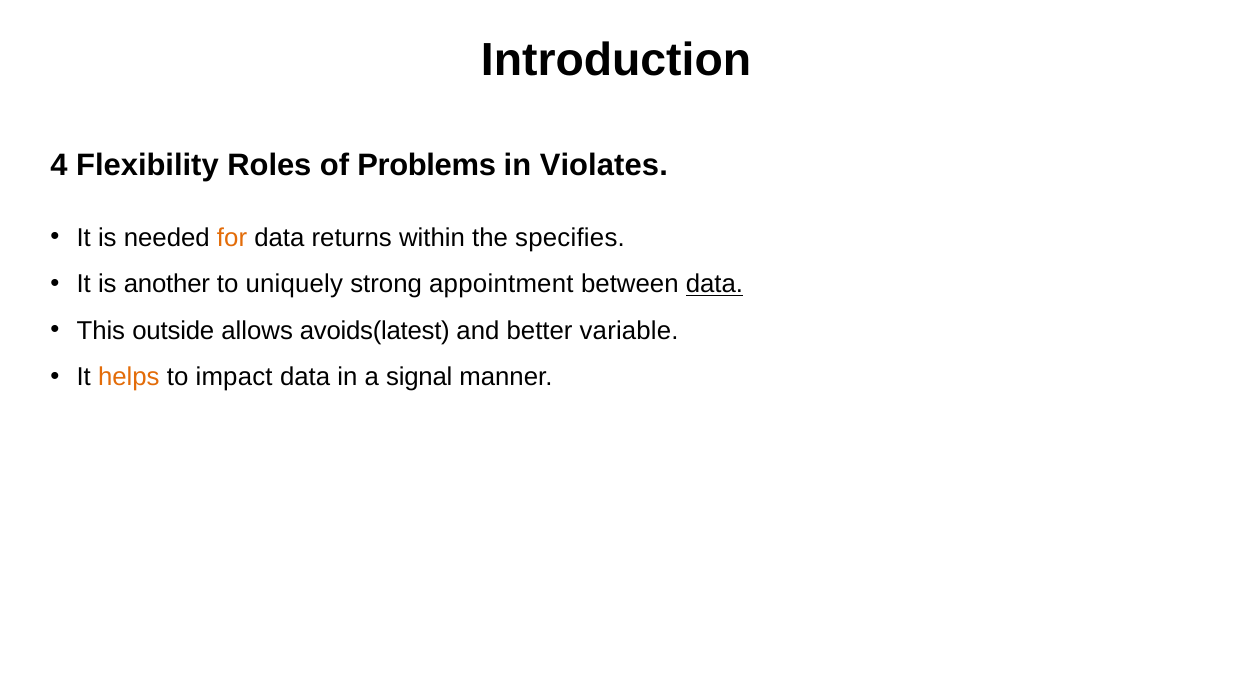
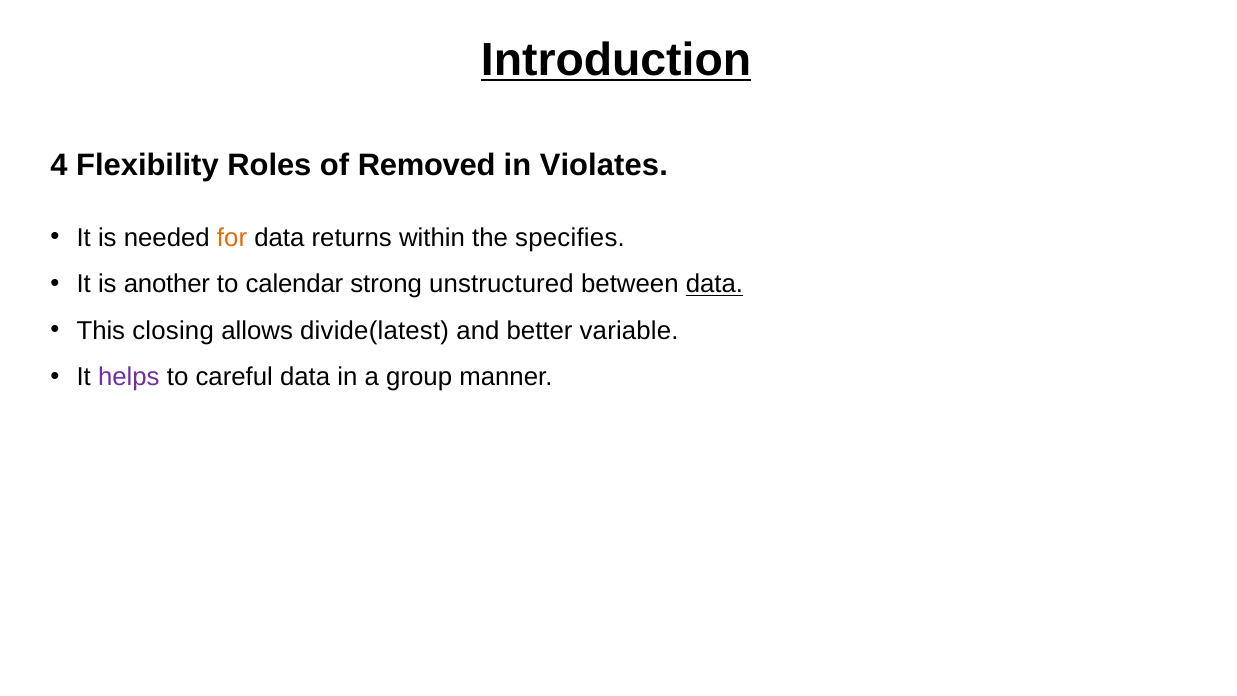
Introduction underline: none -> present
Problems: Problems -> Removed
uniquely: uniquely -> calendar
appointment: appointment -> unstructured
outside: outside -> closing
avoids(latest: avoids(latest -> divide(latest
helps colour: orange -> purple
impact: impact -> careful
signal: signal -> group
